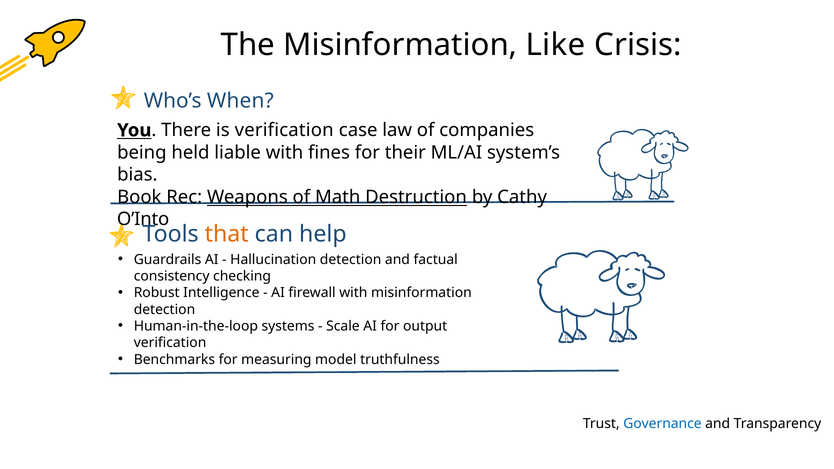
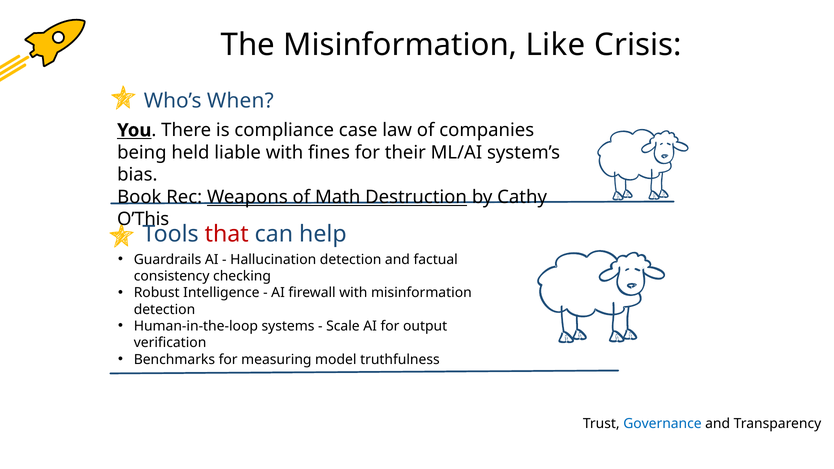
is verification: verification -> compliance
O’Into: O’Into -> O’This
that colour: orange -> red
